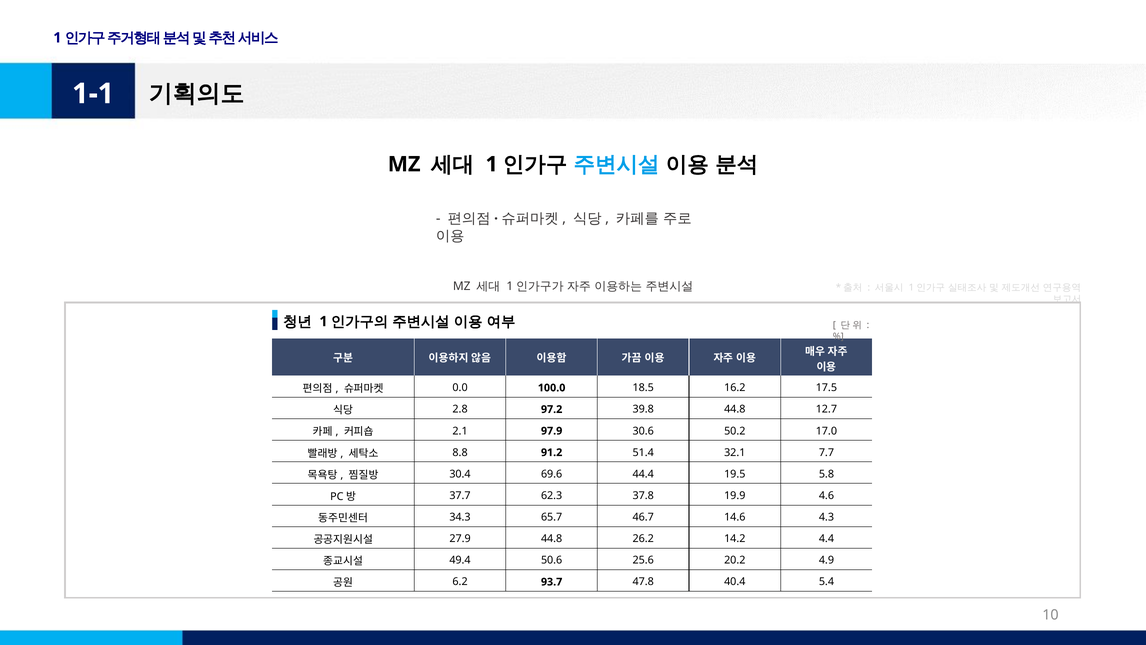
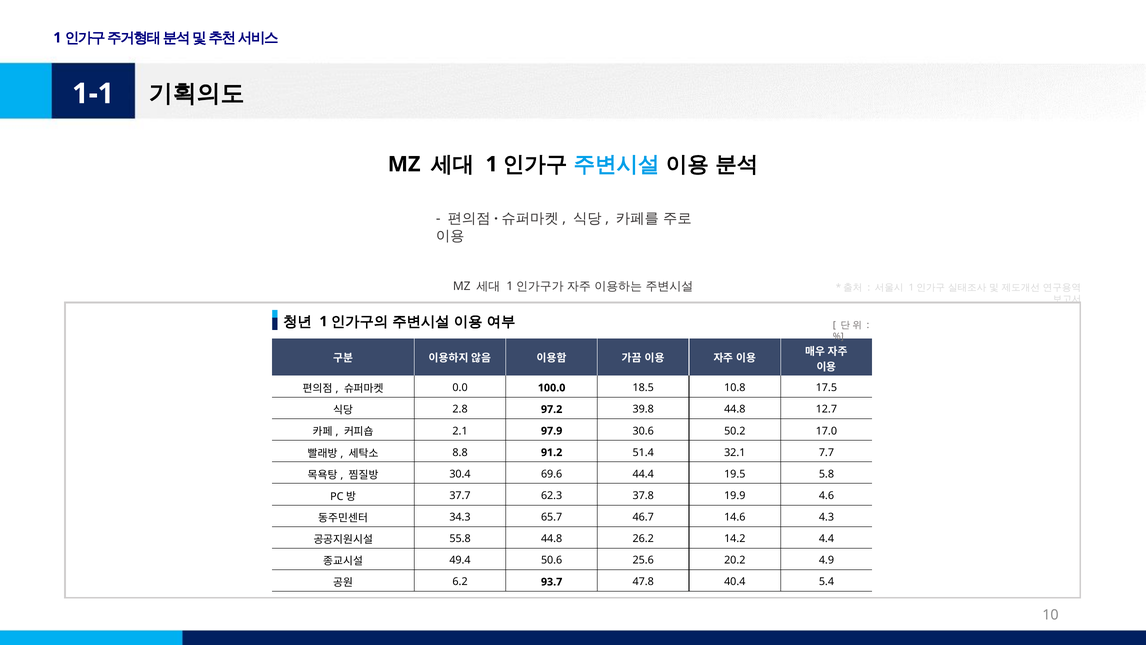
16.2: 16.2 -> 10.8
27.9: 27.9 -> 55.8
